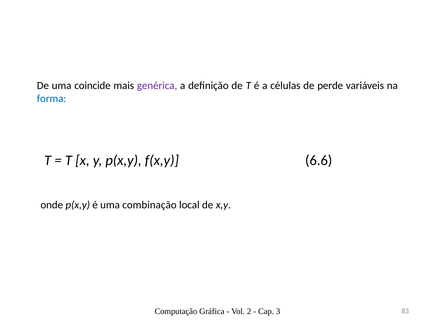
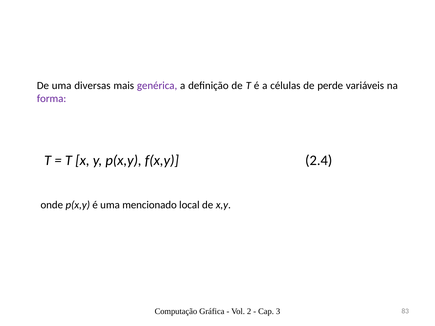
coincide: coincide -> diversas
forma colour: blue -> purple
6.6: 6.6 -> 2.4
combinação: combinação -> mencionado
